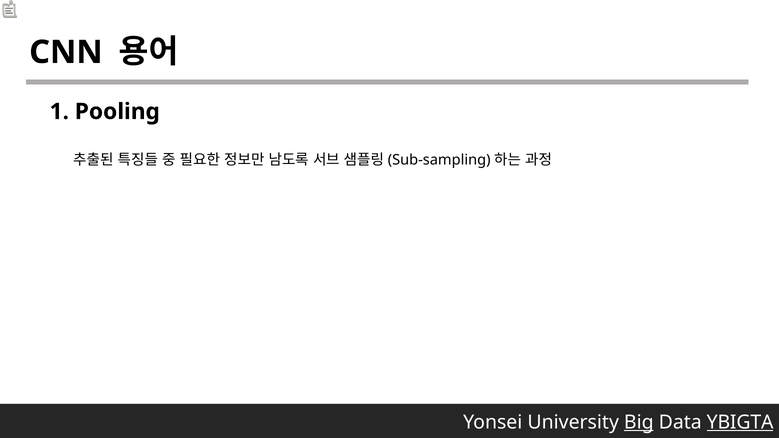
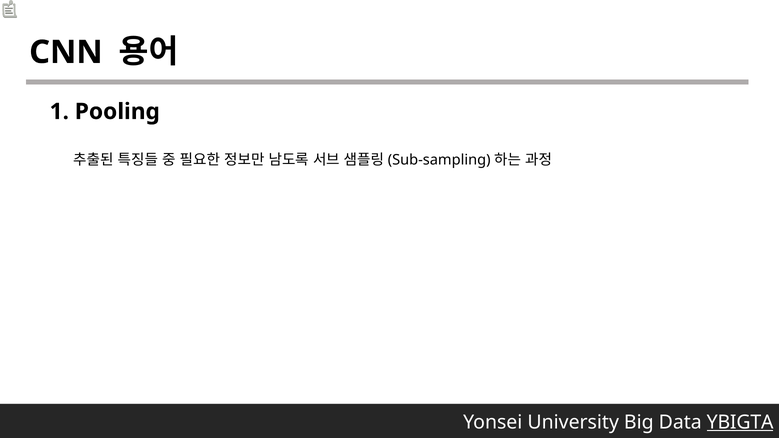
Big underline: present -> none
